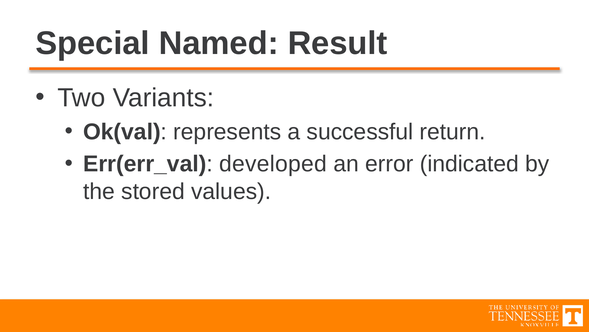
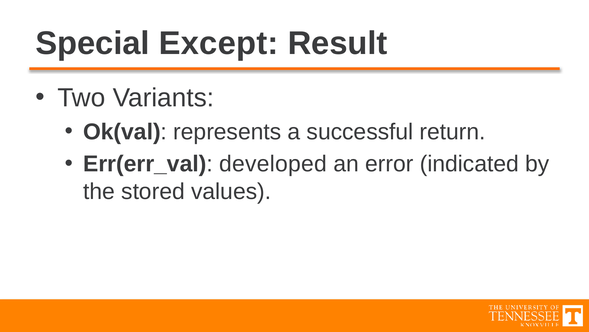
Named: Named -> Except
